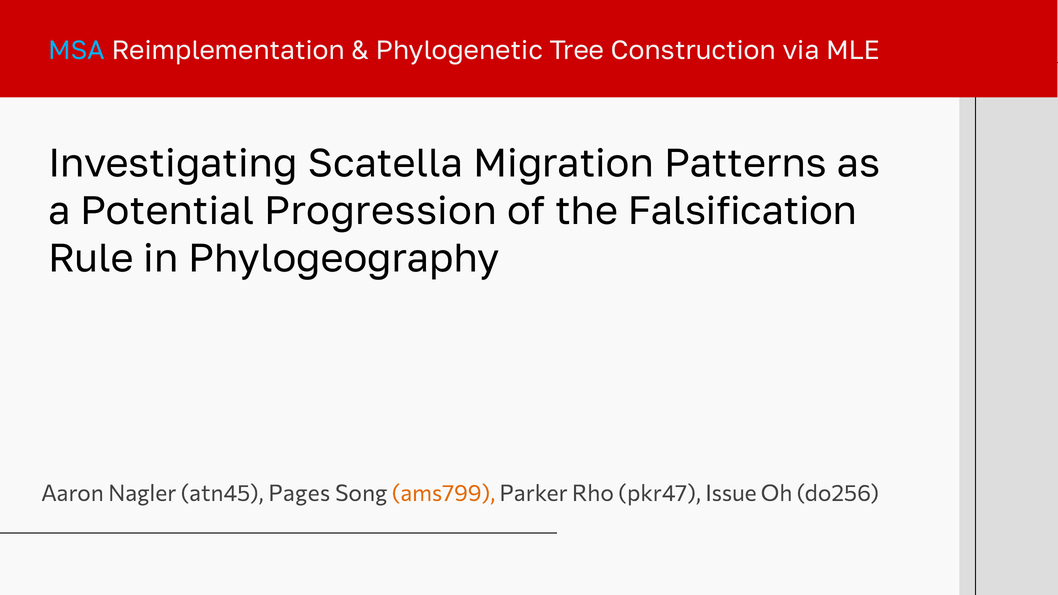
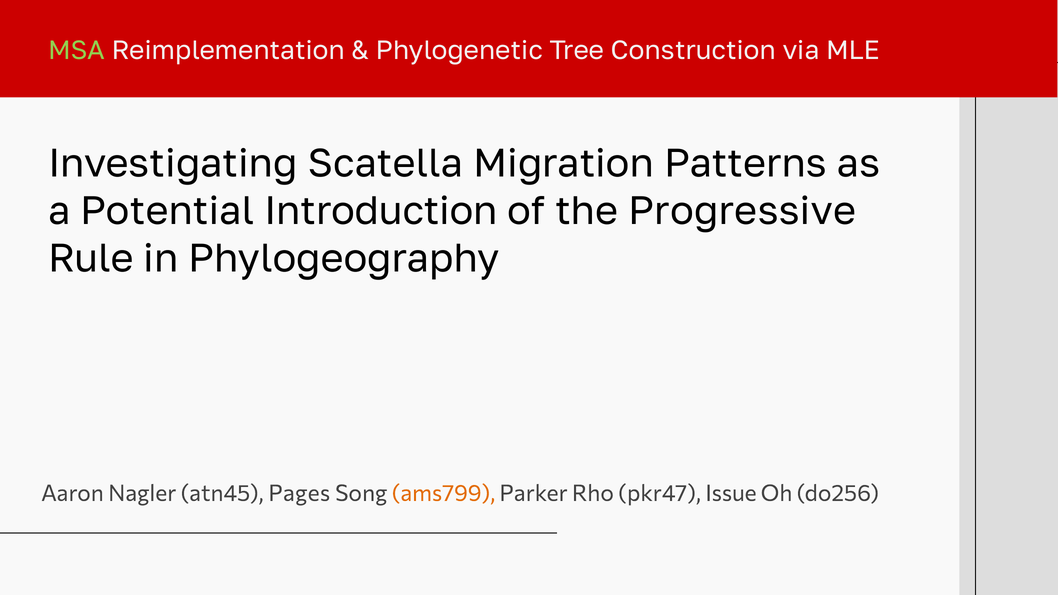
MSA colour: light blue -> light green
Progression: Progression -> Introduction
Falsification: Falsification -> Progressive
